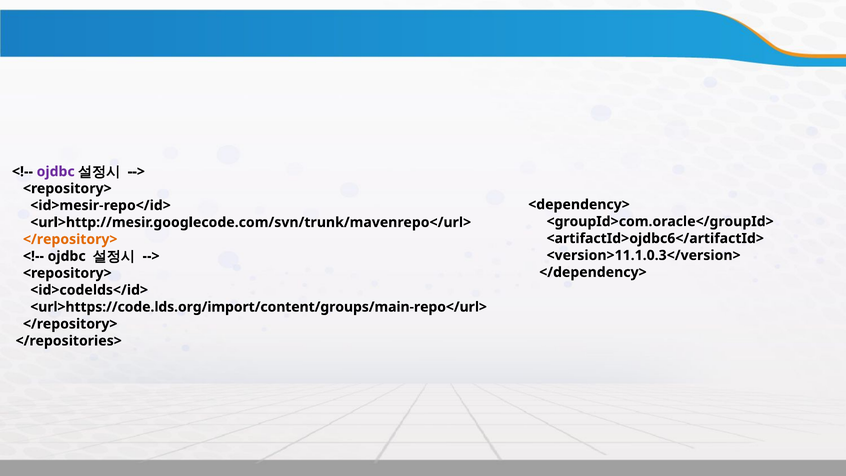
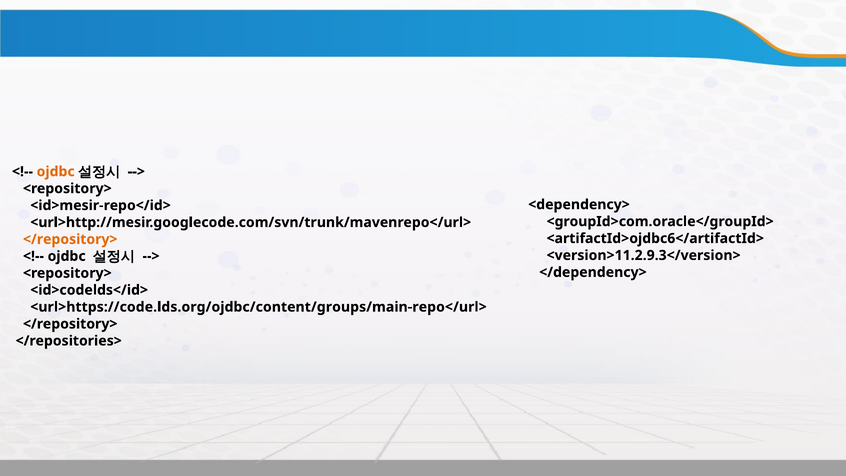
ojdbc at (56, 172) colour: purple -> orange
<version>11.1.0.3</version>: <version>11.1.0.3</version> -> <version>11.2.9.3</version>
<url>https://code.lds.org/import/content/groups/main-repo</url>: <url>https://code.lds.org/import/content/groups/main-repo</url> -> <url>https://code.lds.org/ojdbc/content/groups/main-repo</url>
